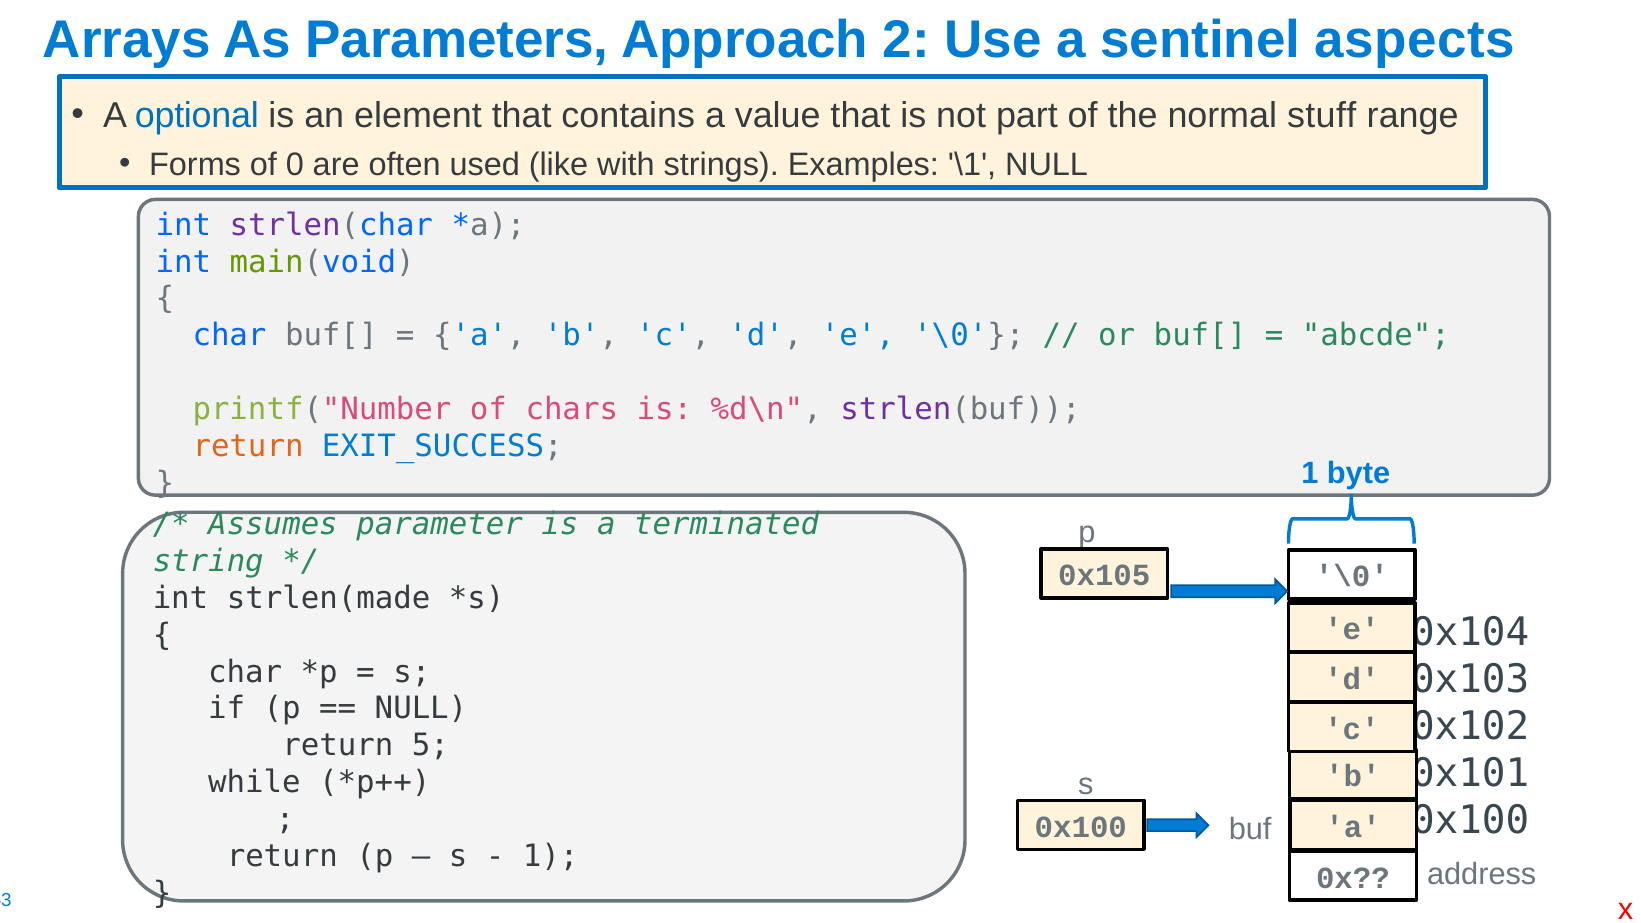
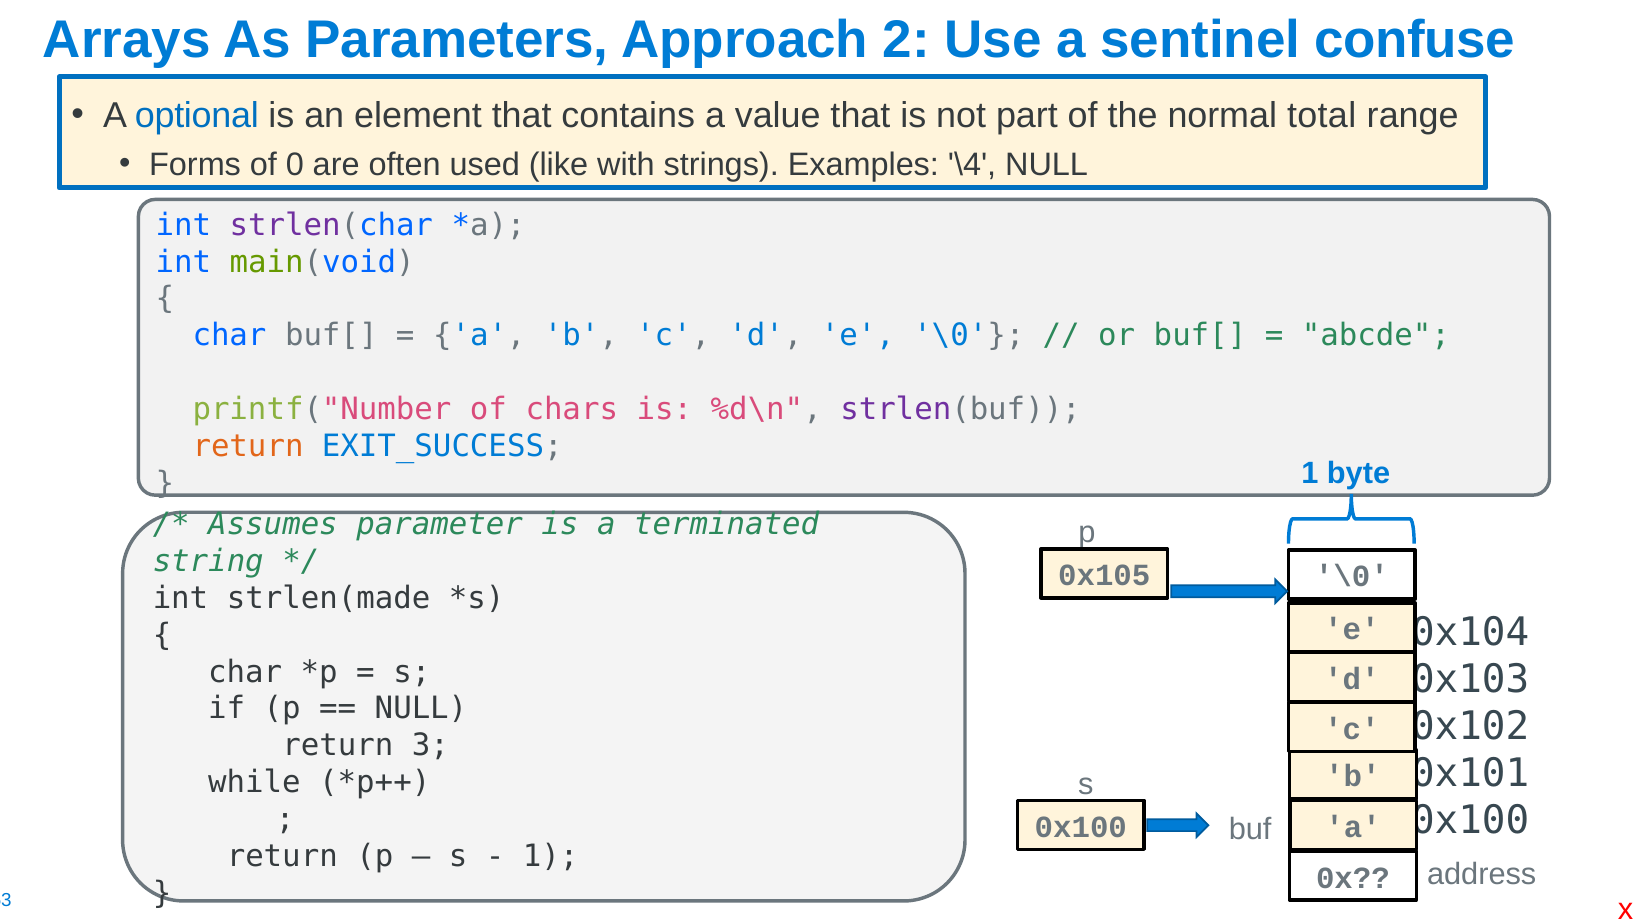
aspects: aspects -> confuse
stuff: stuff -> total
\1: \1 -> \4
5: 5 -> 3
